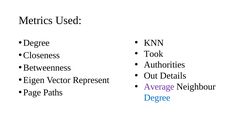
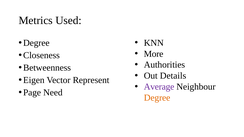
Took: Took -> More
Paths: Paths -> Need
Degree at (157, 98) colour: blue -> orange
